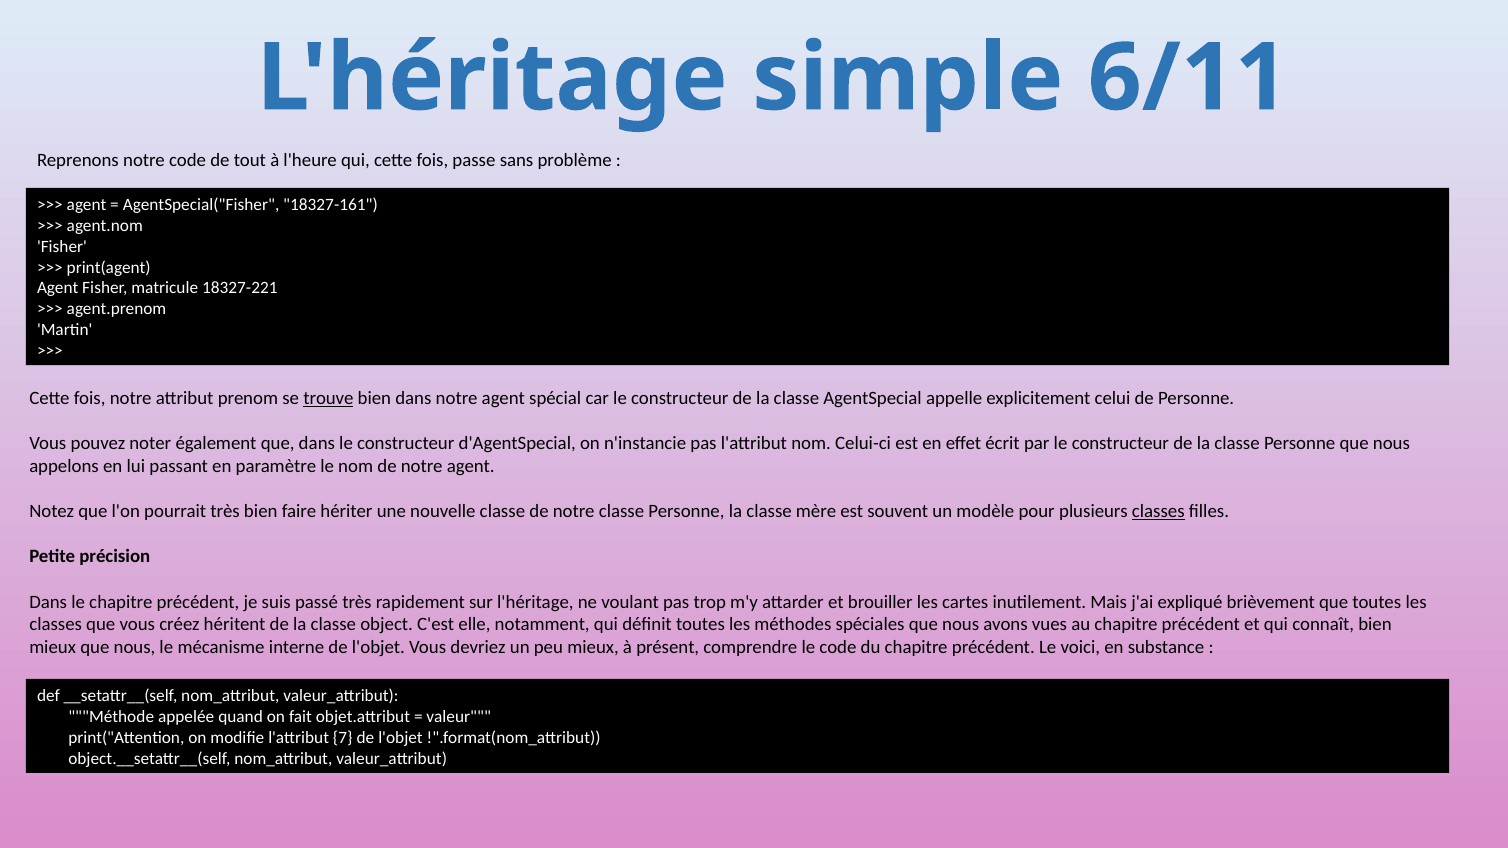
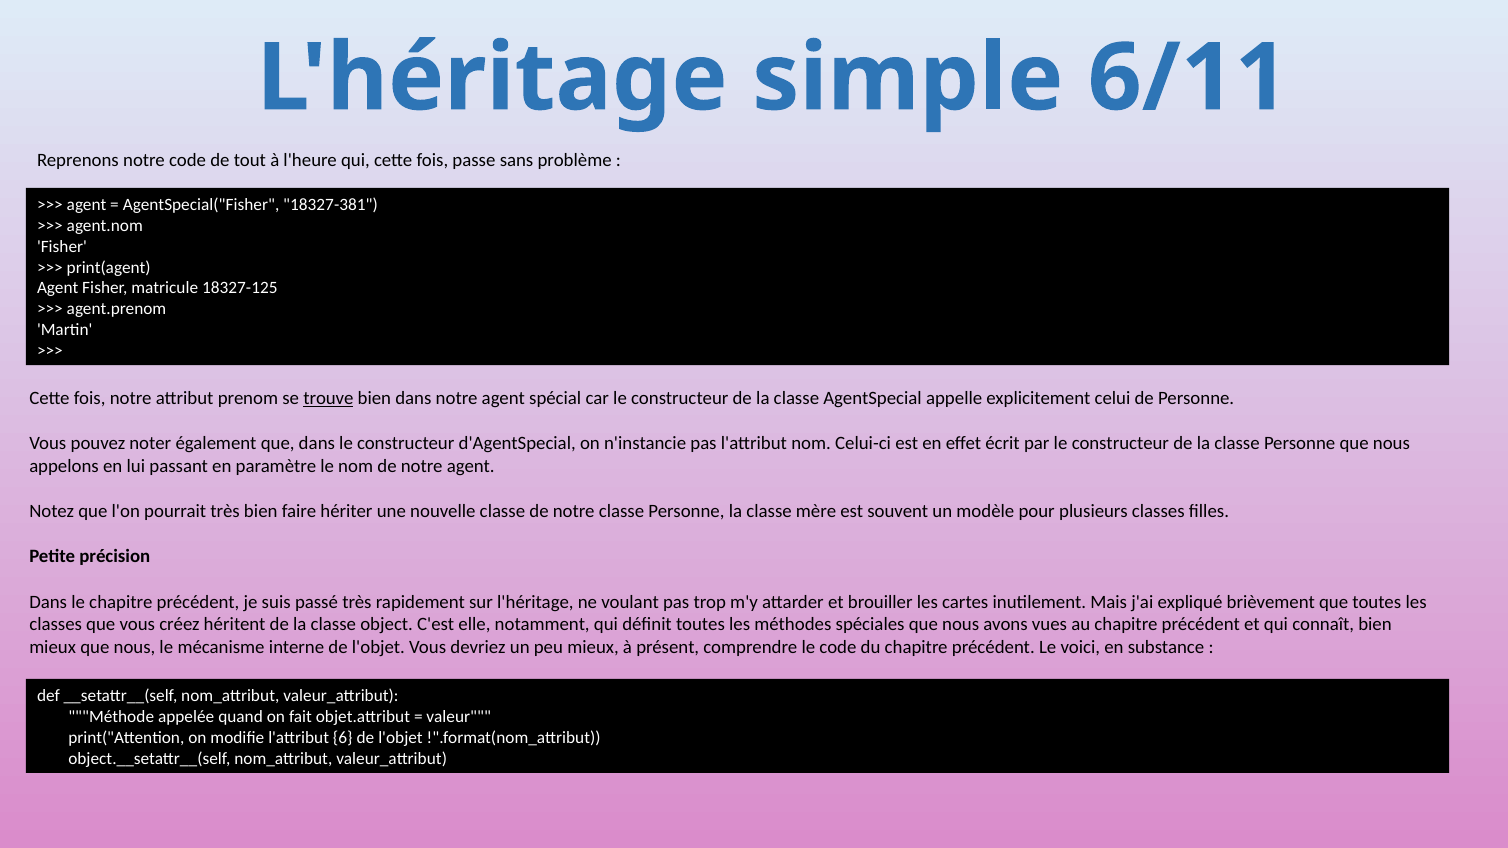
18327-161: 18327-161 -> 18327-381
18327-221: 18327-221 -> 18327-125
classes at (1158, 512) underline: present -> none
7: 7 -> 6
